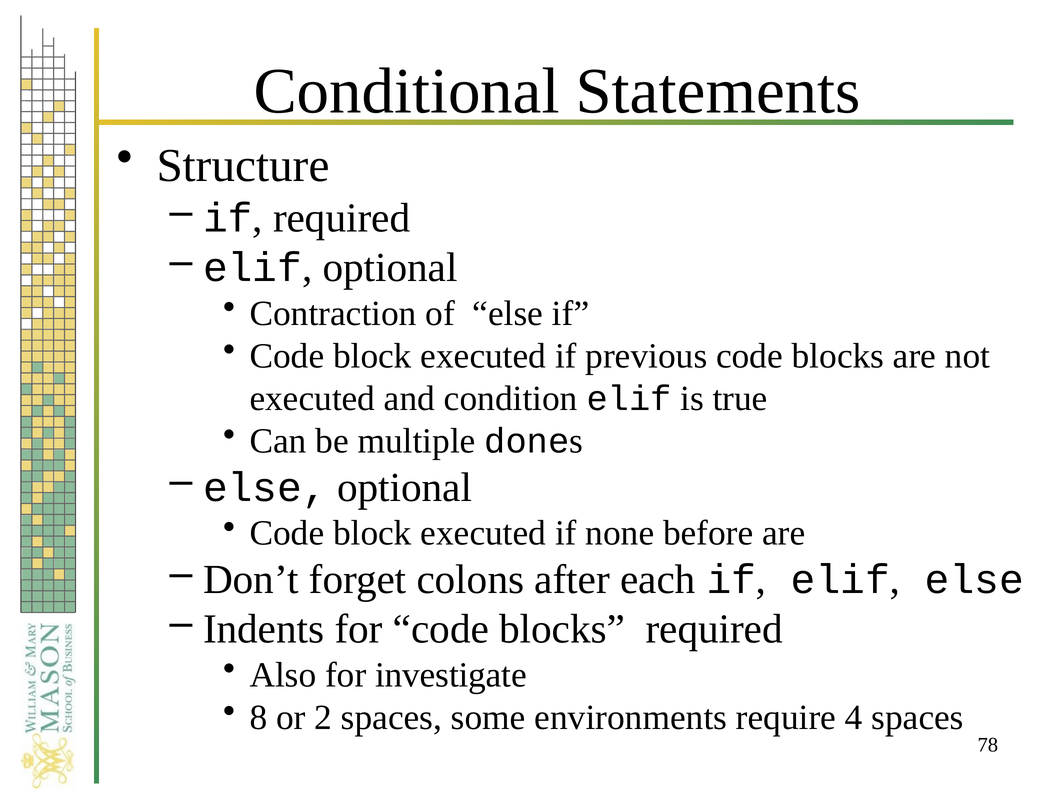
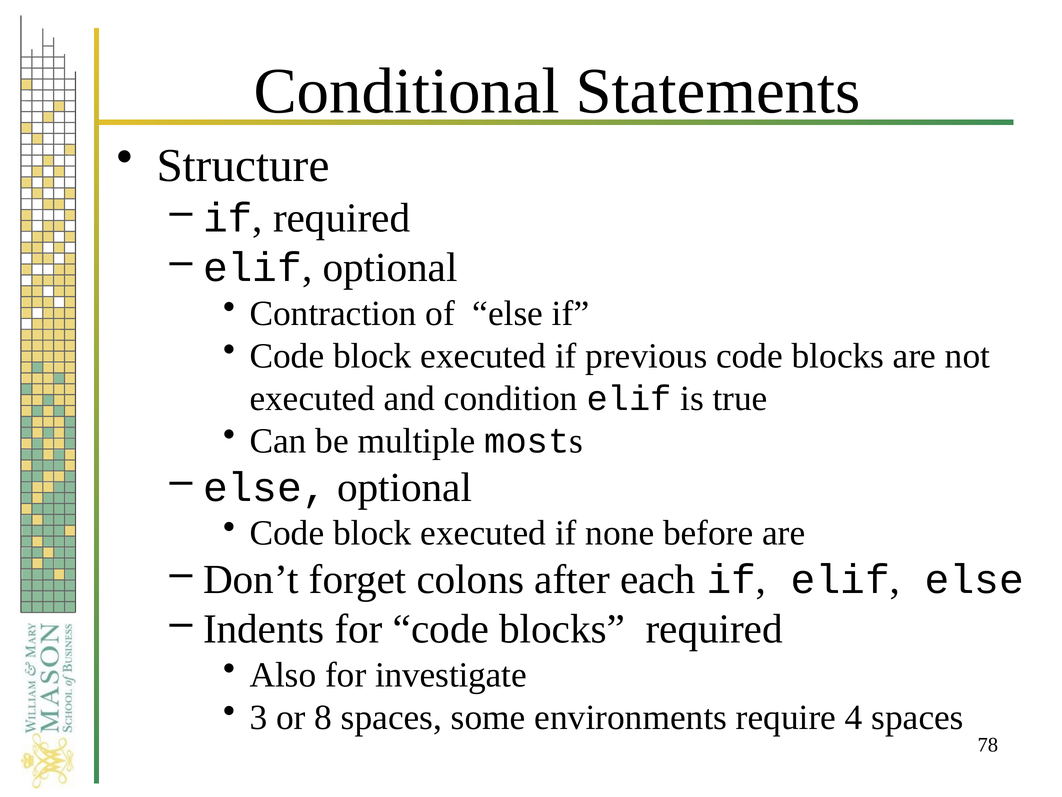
done: done -> most
8: 8 -> 3
2: 2 -> 8
